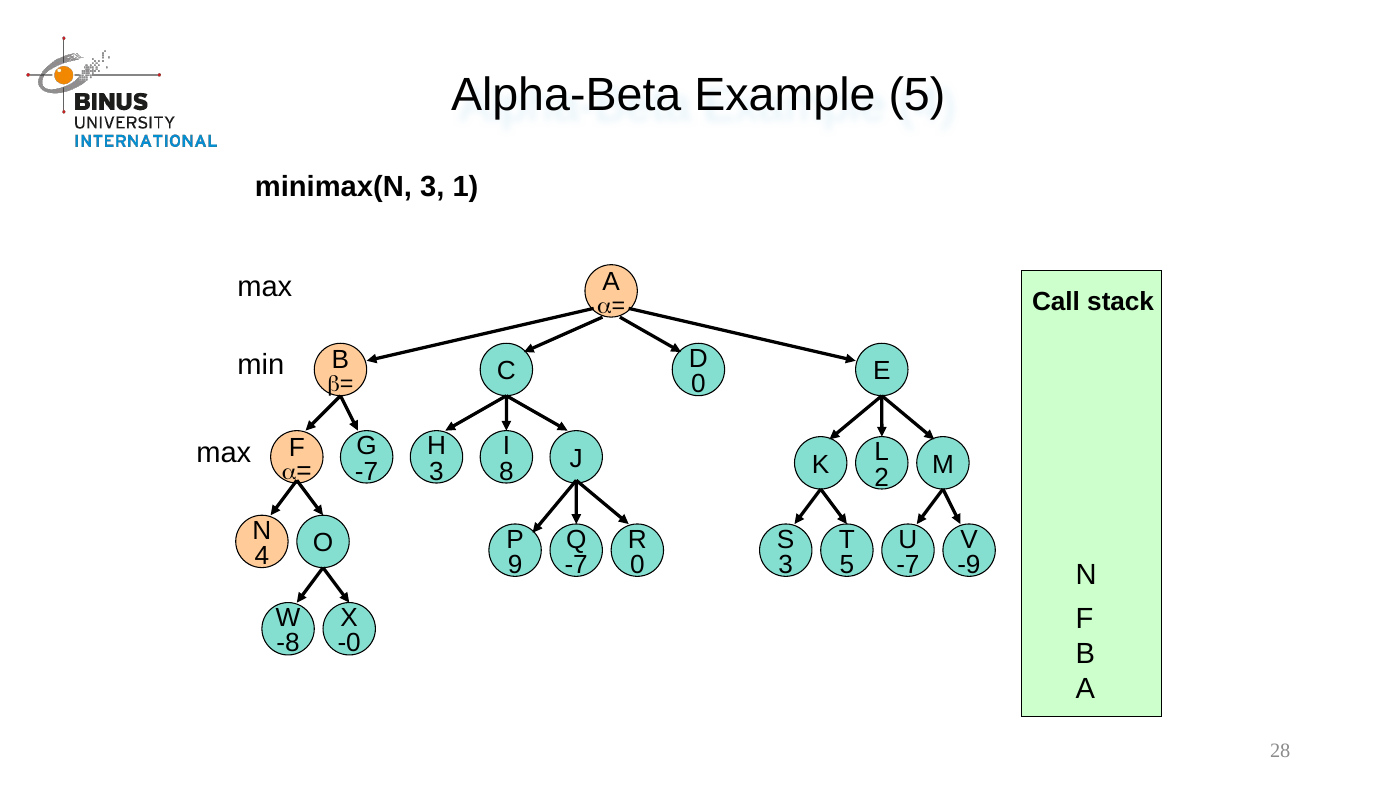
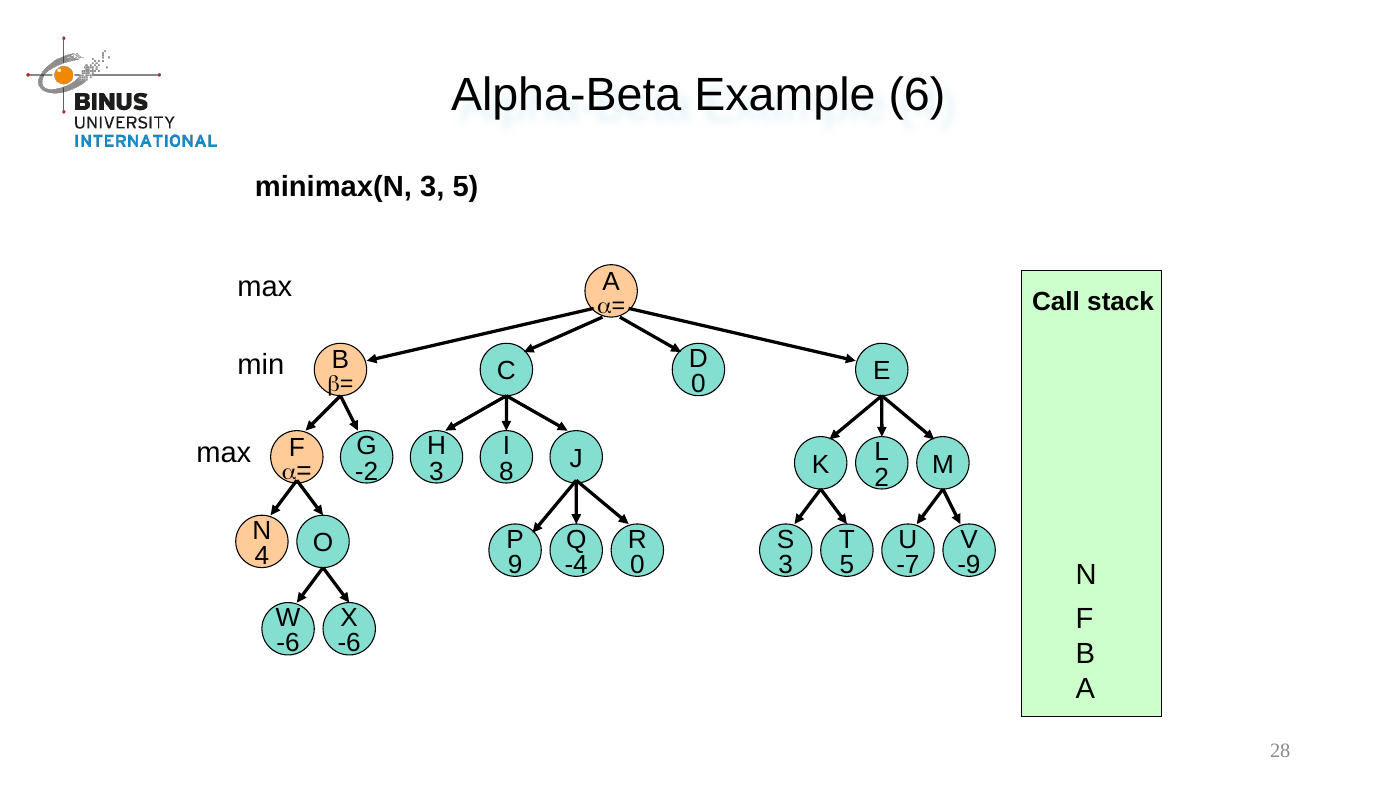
Example 5: 5 -> 6
3 1: 1 -> 5
-7 at (367, 471): -7 -> -2
-7 at (576, 565): -7 -> -4
-8 at (288, 643): -8 -> -6
-0 at (349, 643): -0 -> -6
